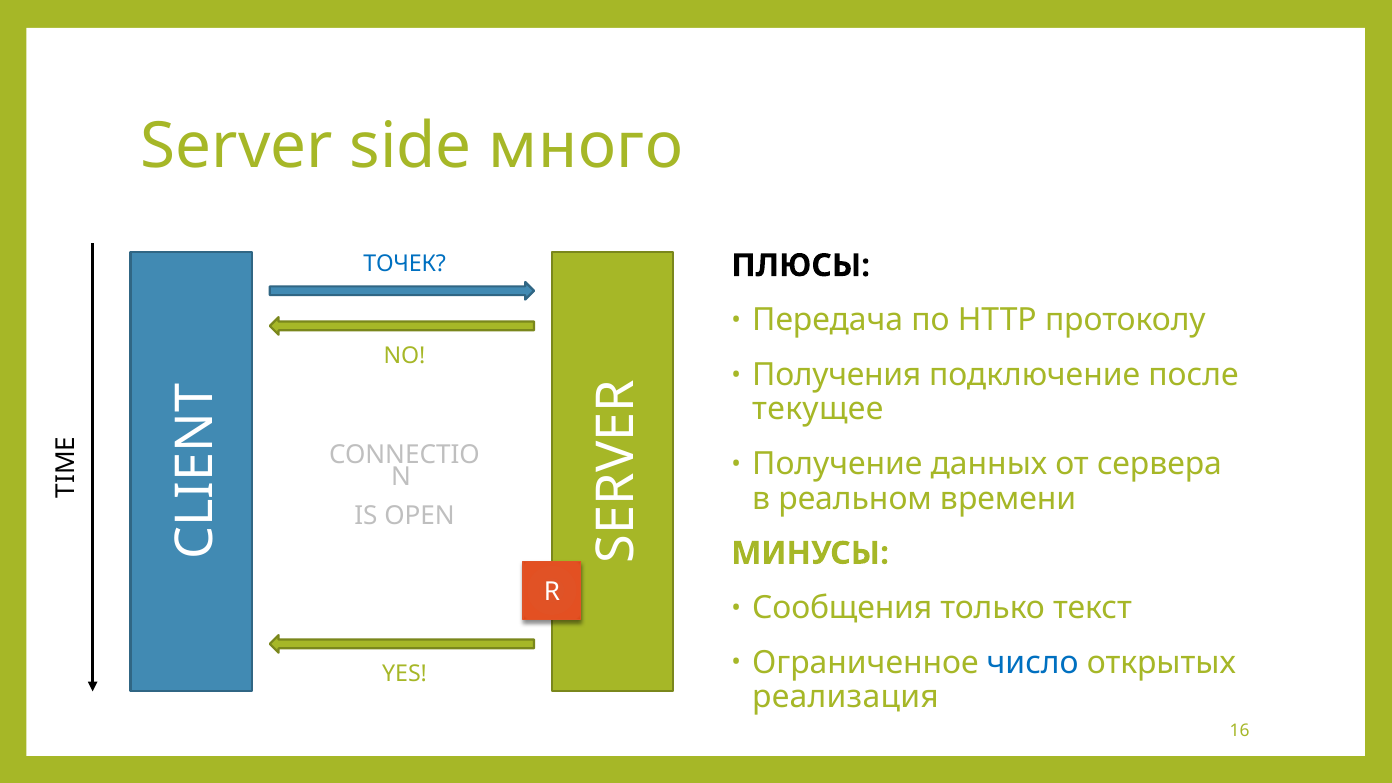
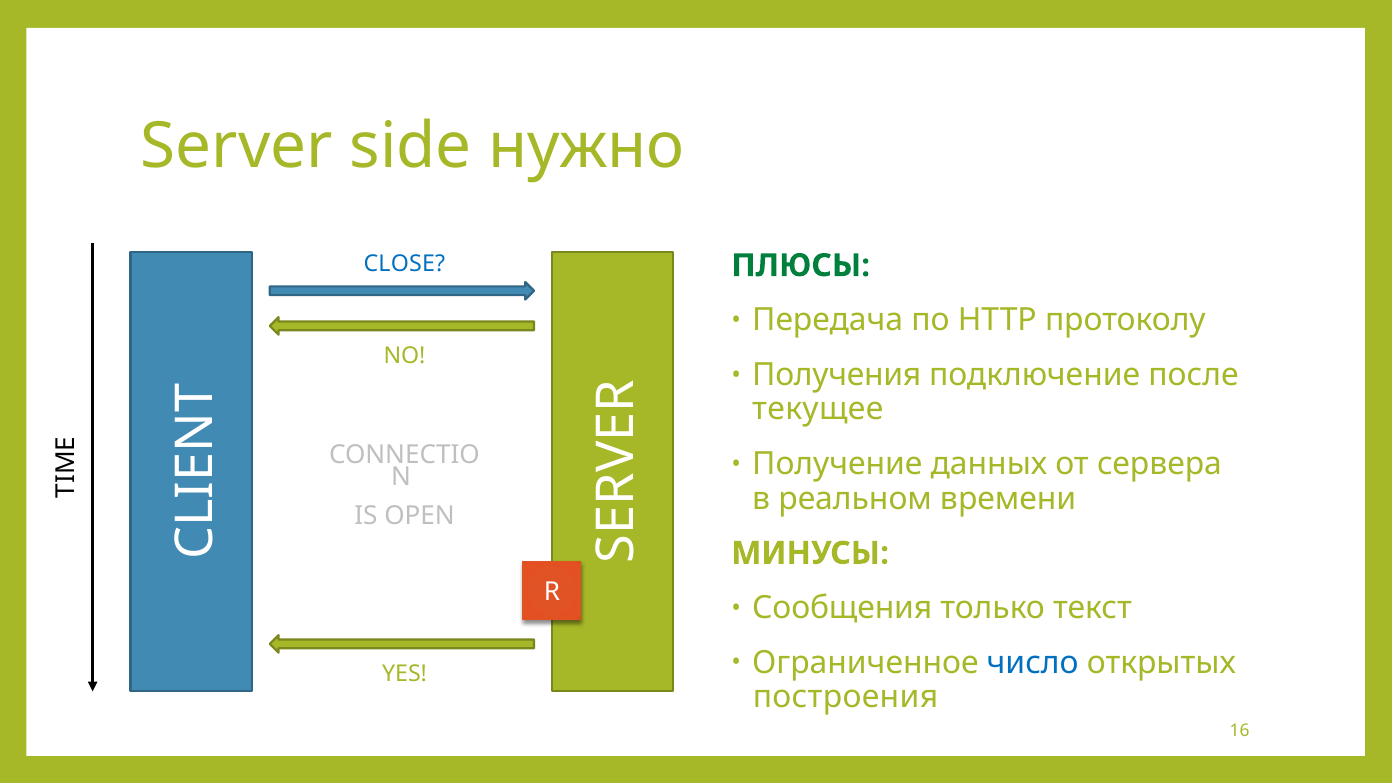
много: много -> нужно
ТОЧЕК: ТОЧЕК -> CLOSE
ПЛЮСЫ colour: black -> green
реализация: реализация -> построения
